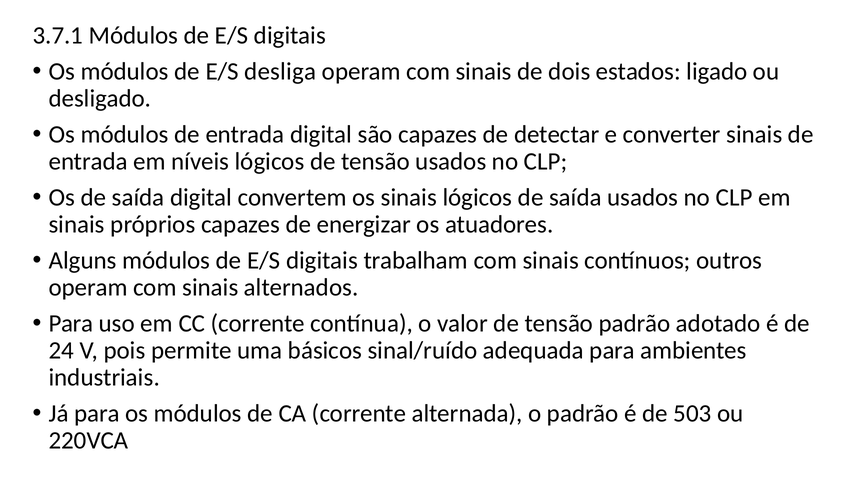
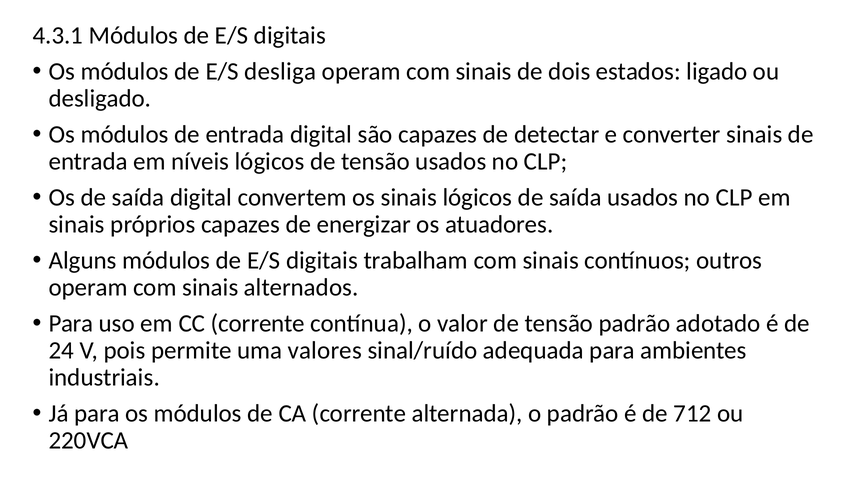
3.7.1: 3.7.1 -> 4.3.1
básicos: básicos -> valores
503: 503 -> 712
